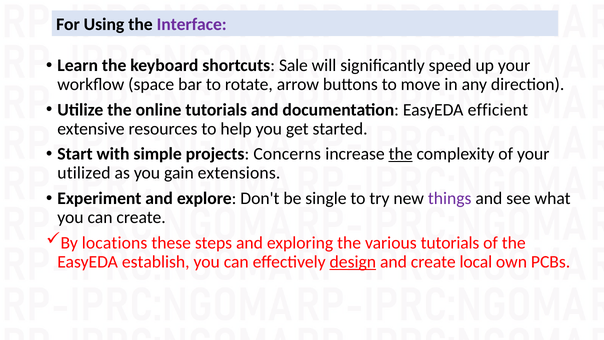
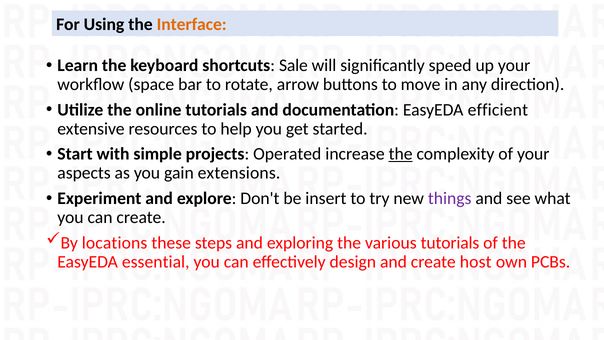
Interface colour: purple -> orange
Concerns: Concerns -> Operated
utilized: utilized -> aspects
single: single -> insert
establish: establish -> essential
design underline: present -> none
local: local -> host
